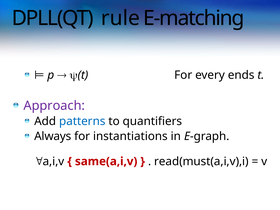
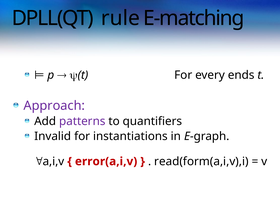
patterns colour: blue -> purple
Always: Always -> Invalid
same(a,i,v: same(a,i,v -> error(a,i,v
read(must(a,i,v),i: read(must(a,i,v),i -> read(form(a,i,v),i
